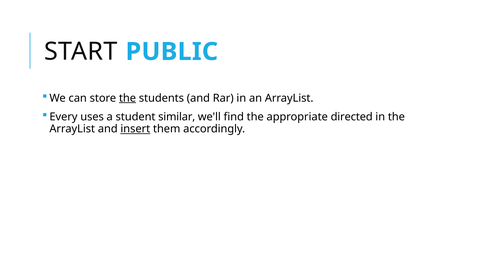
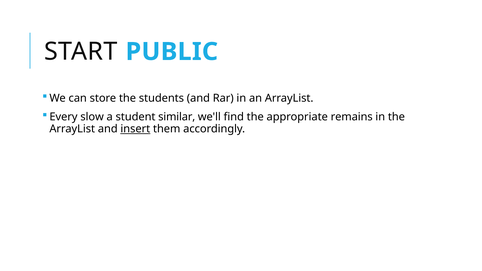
the at (128, 98) underline: present -> none
uses: uses -> slow
directed: directed -> remains
